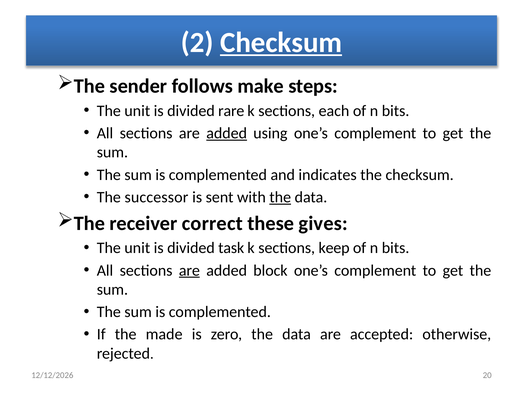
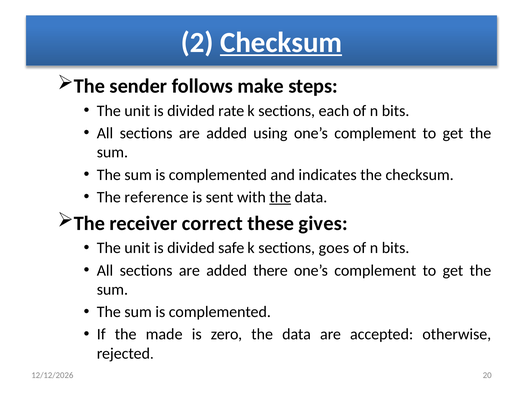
rare: rare -> rate
added at (227, 133) underline: present -> none
successor: successor -> reference
task: task -> safe
keep: keep -> goes
are at (189, 270) underline: present -> none
block: block -> there
